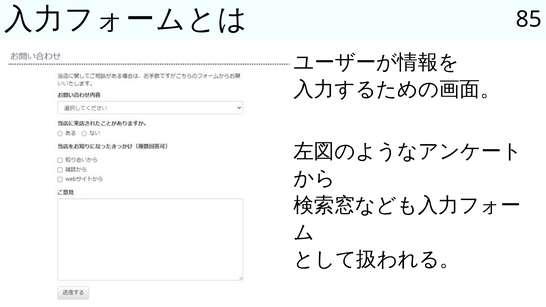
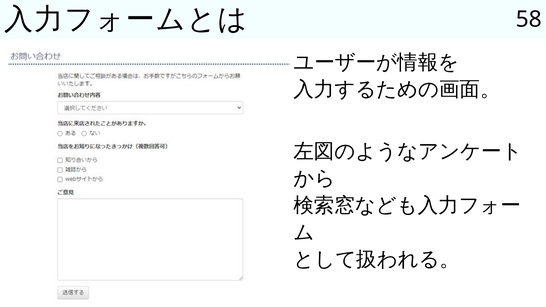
85: 85 -> 58
